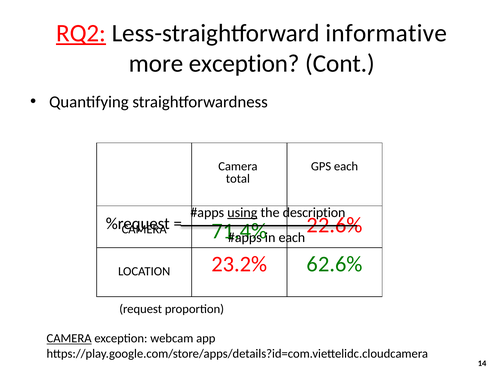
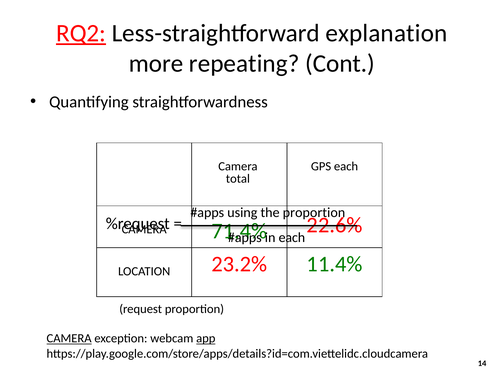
informative: informative -> explanation
more exception: exception -> repeating
using underline: present -> none
the description: description -> proportion
62.6%: 62.6% -> 11.4%
app underline: none -> present
